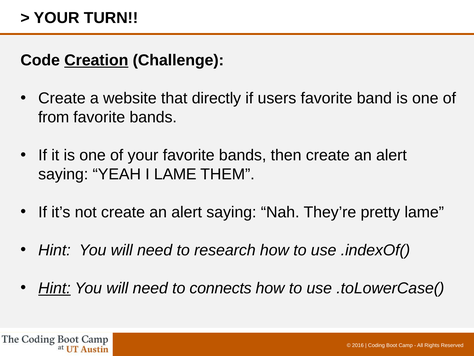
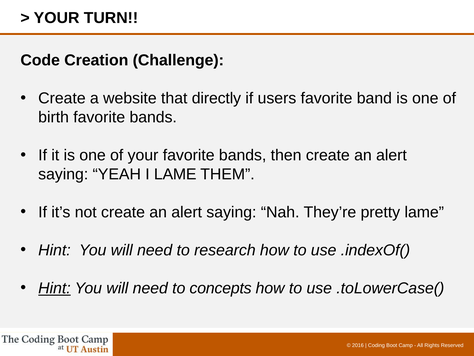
Creation underline: present -> none
from: from -> birth
connects: connects -> concepts
